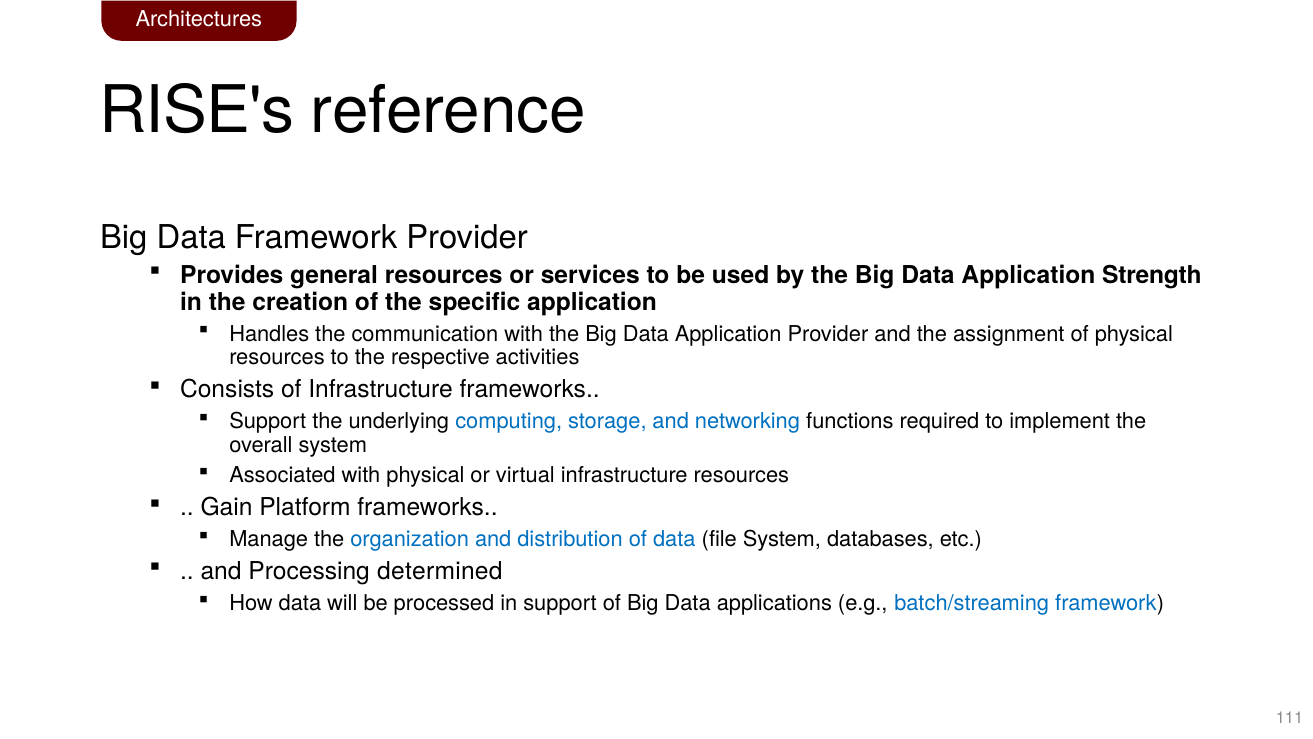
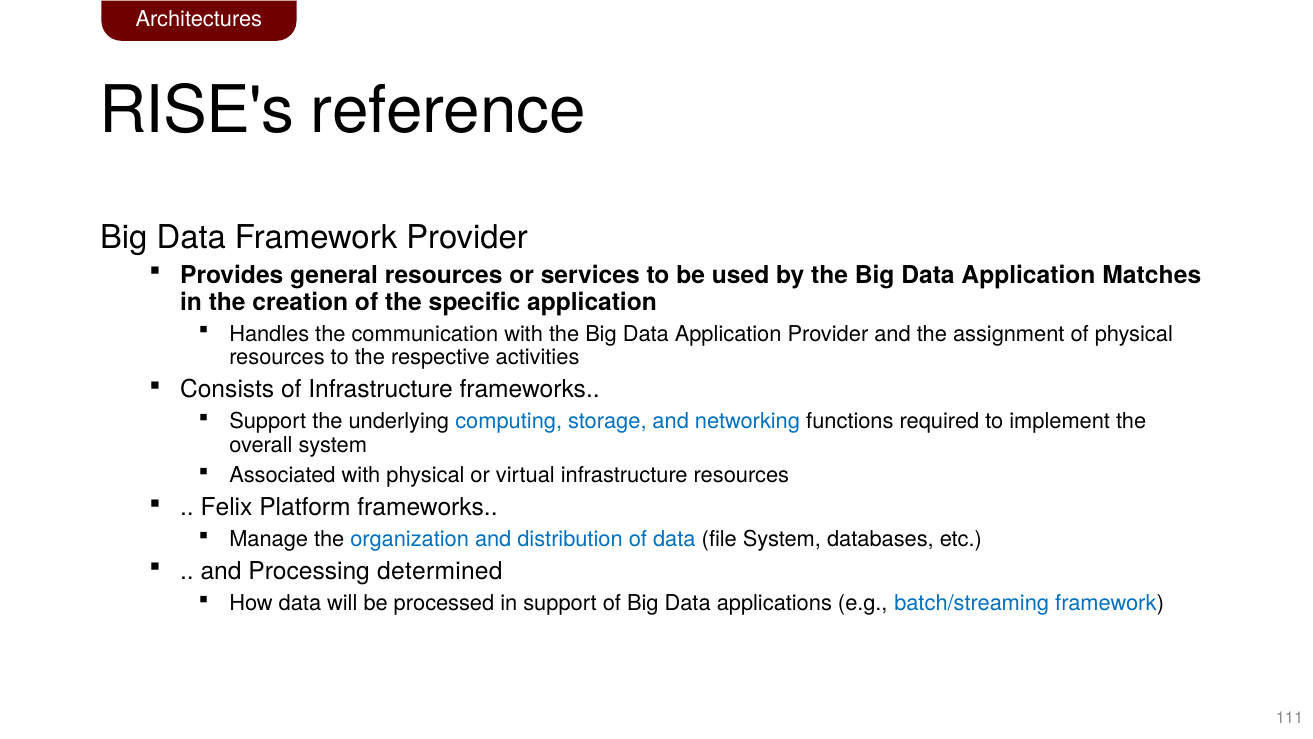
Strength: Strength -> Matches
Gain: Gain -> Felix
